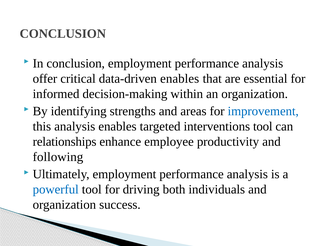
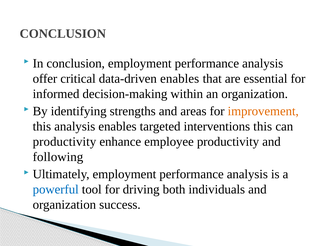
improvement colour: blue -> orange
interventions tool: tool -> this
relationships at (65, 142): relationships -> productivity
